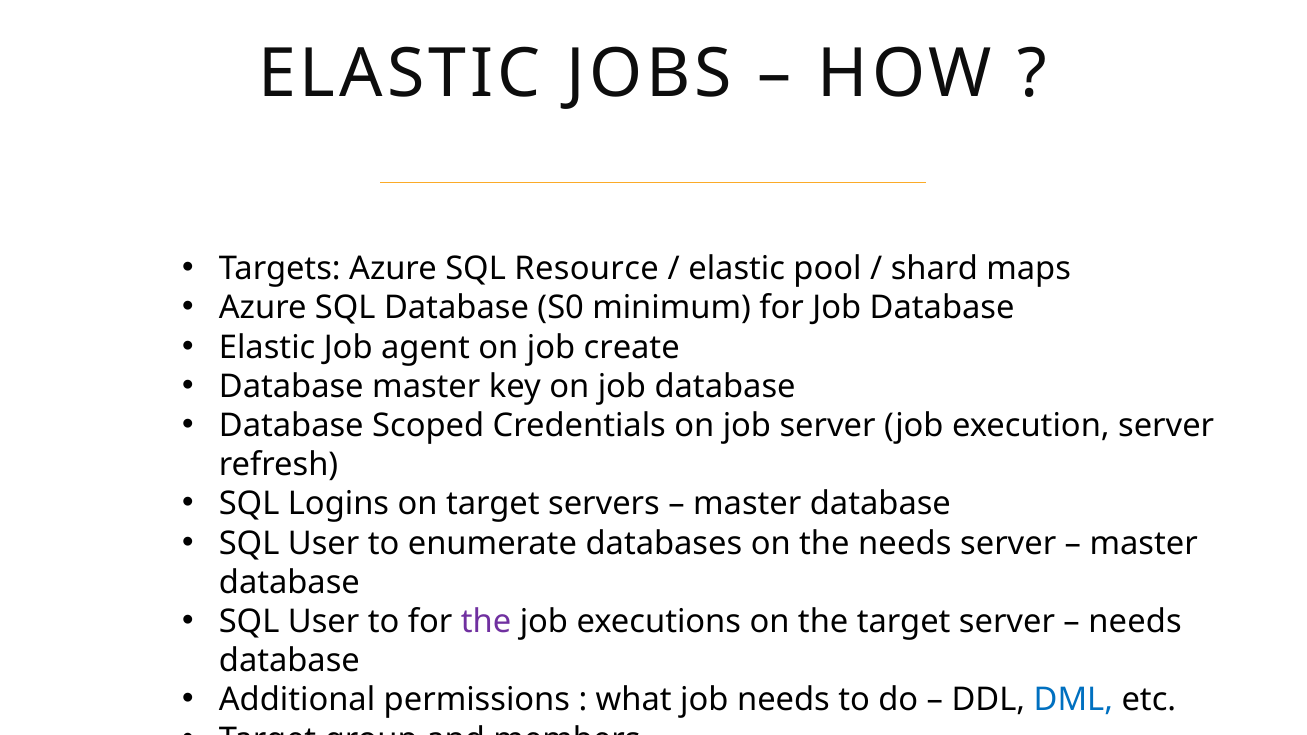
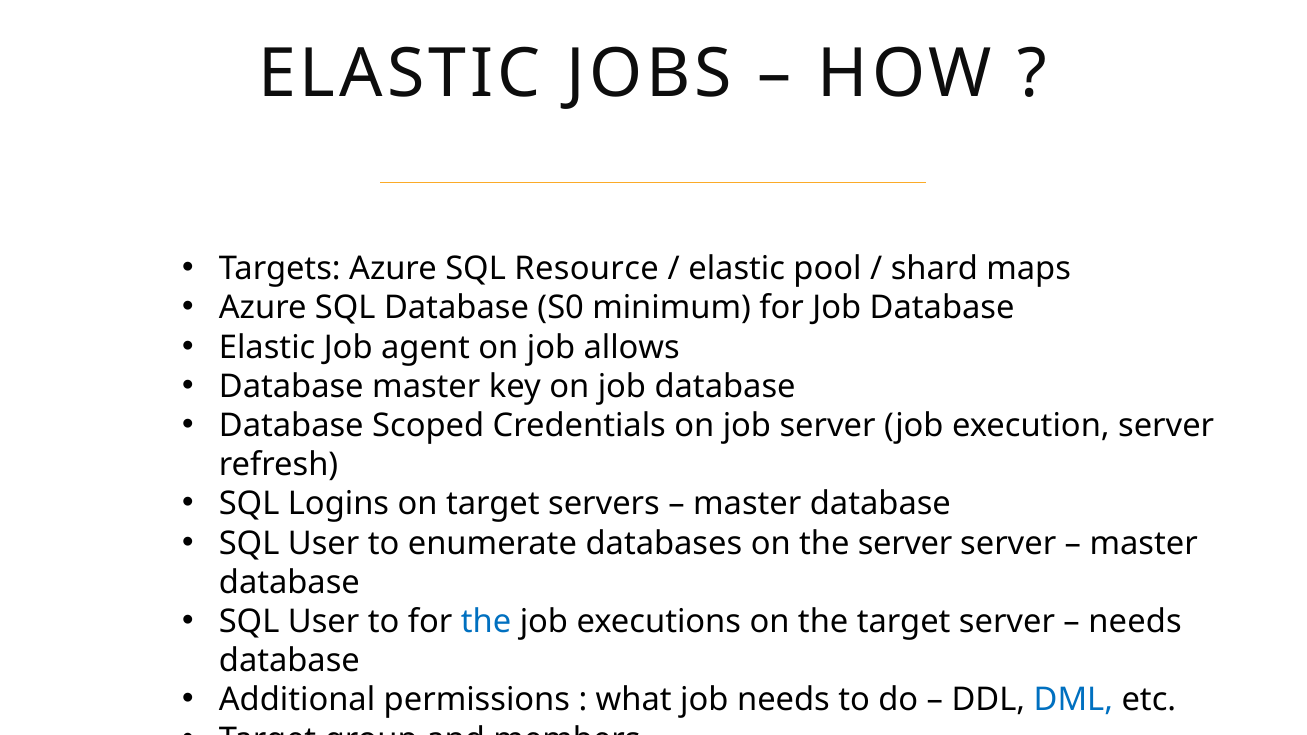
create: create -> allows
the needs: needs -> server
the at (486, 622) colour: purple -> blue
